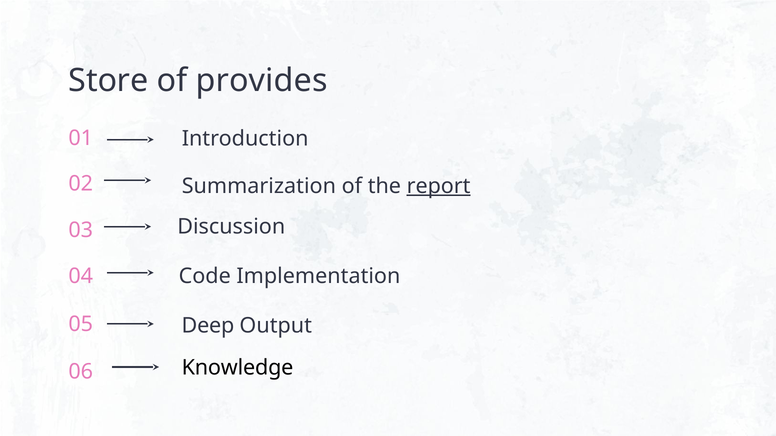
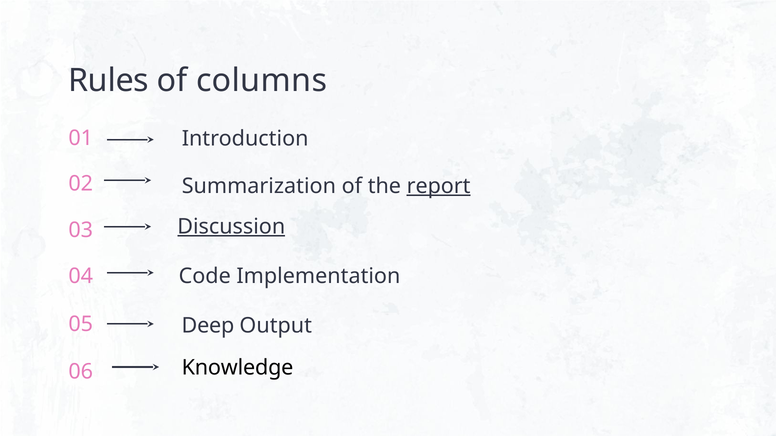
Store: Store -> Rules
provides: provides -> columns
Discussion underline: none -> present
